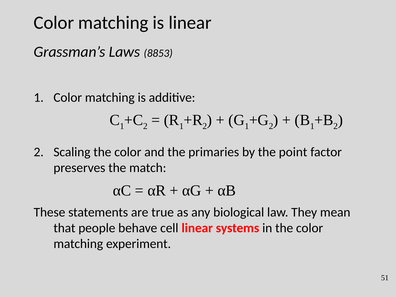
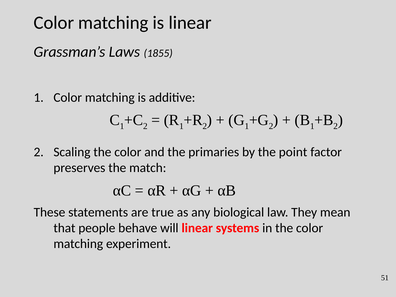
8853: 8853 -> 1855
cell: cell -> will
